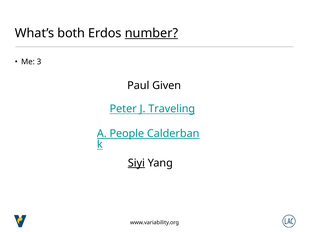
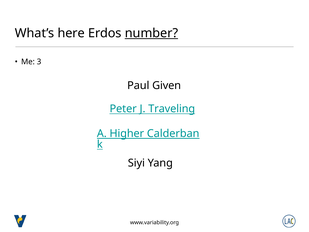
both: both -> here
People: People -> Higher
Siyi underline: present -> none
